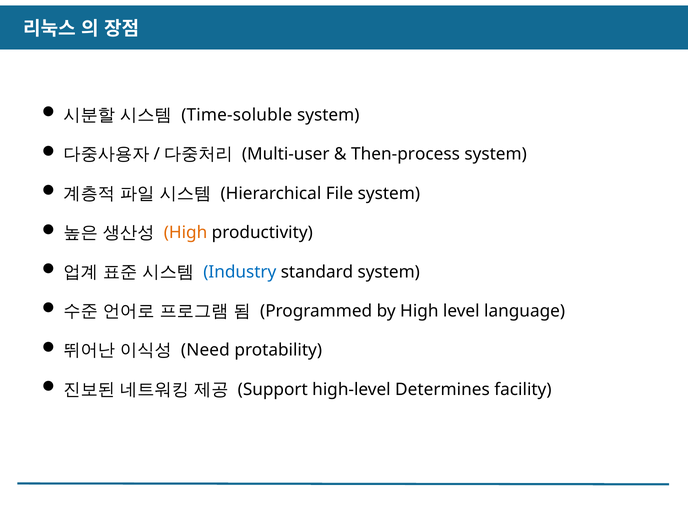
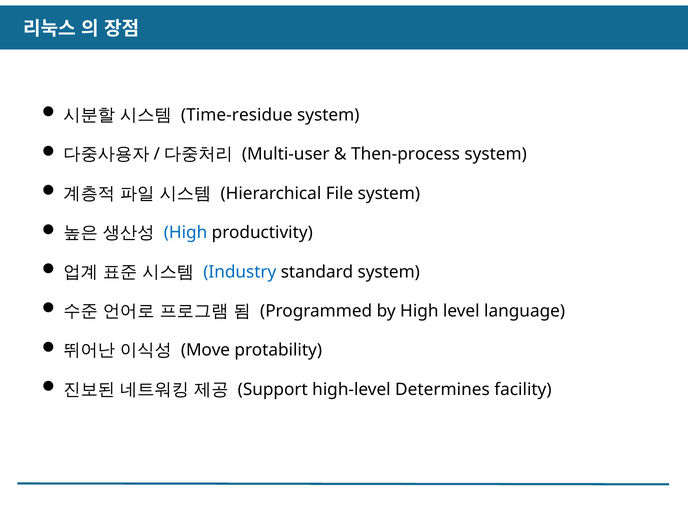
Time-soluble: Time-soluble -> Time-residue
High at (186, 233) colour: orange -> blue
Need: Need -> Move
